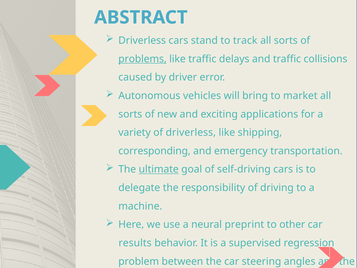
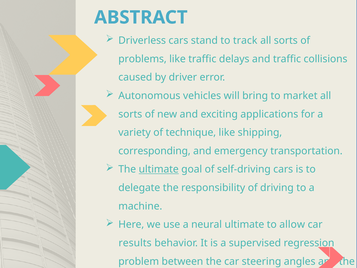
problems underline: present -> none
of driverless: driverless -> technique
neural preprint: preprint -> ultimate
other: other -> allow
